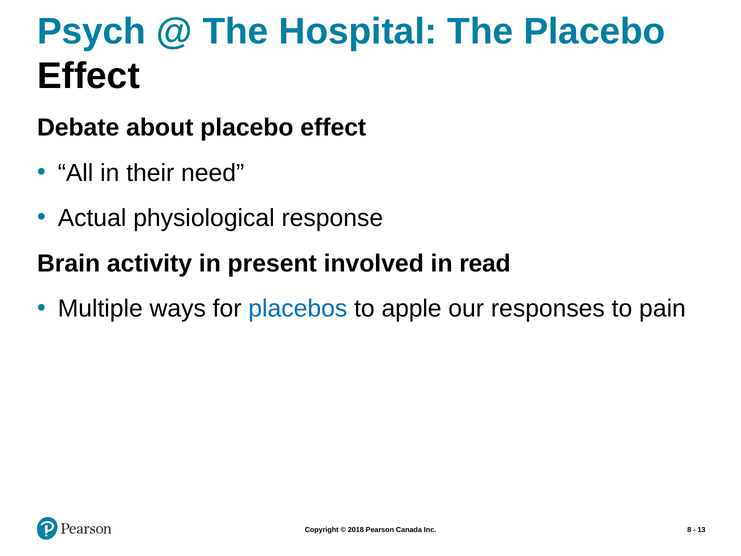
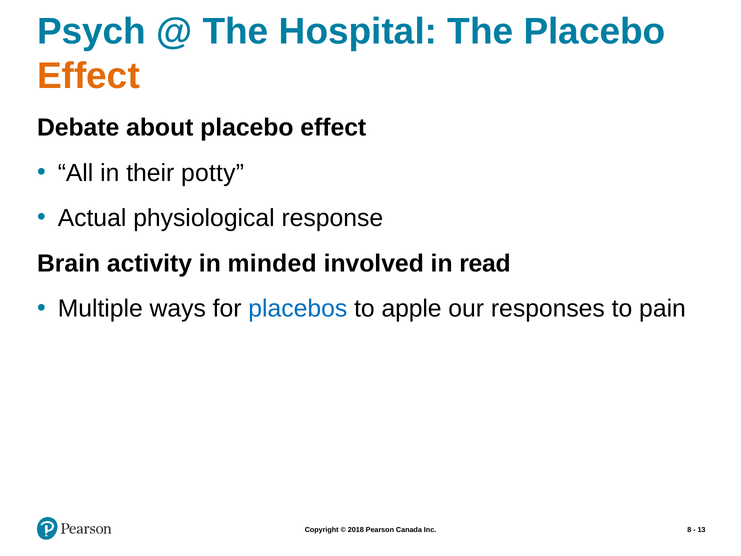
Effect at (88, 76) colour: black -> orange
need: need -> potty
present: present -> minded
